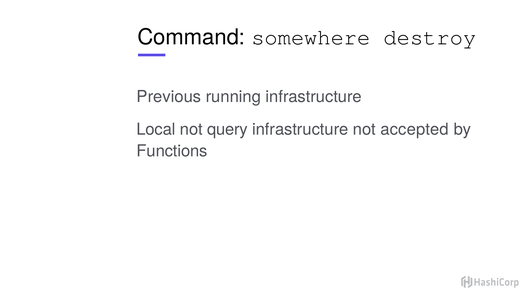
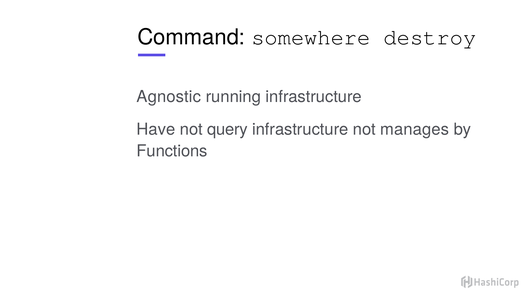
Previous: Previous -> Agnostic
Local: Local -> Have
accepted: accepted -> manages
